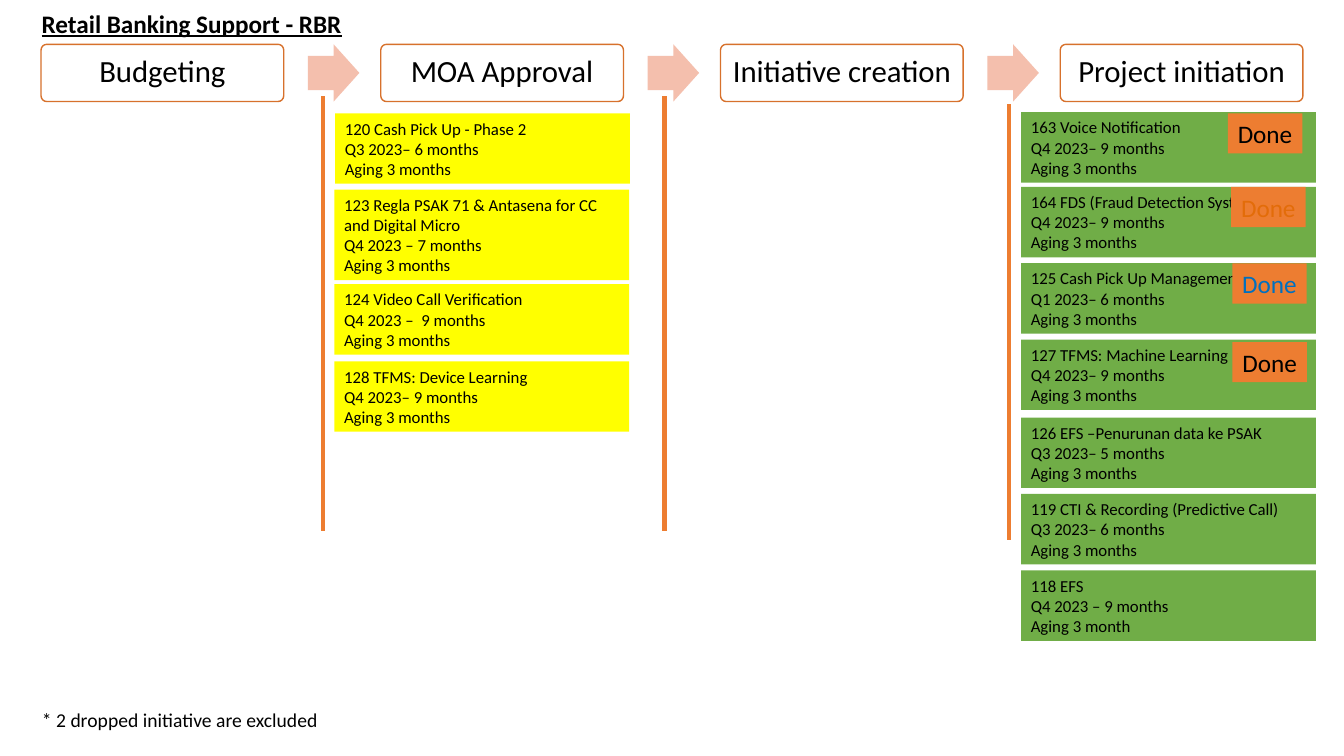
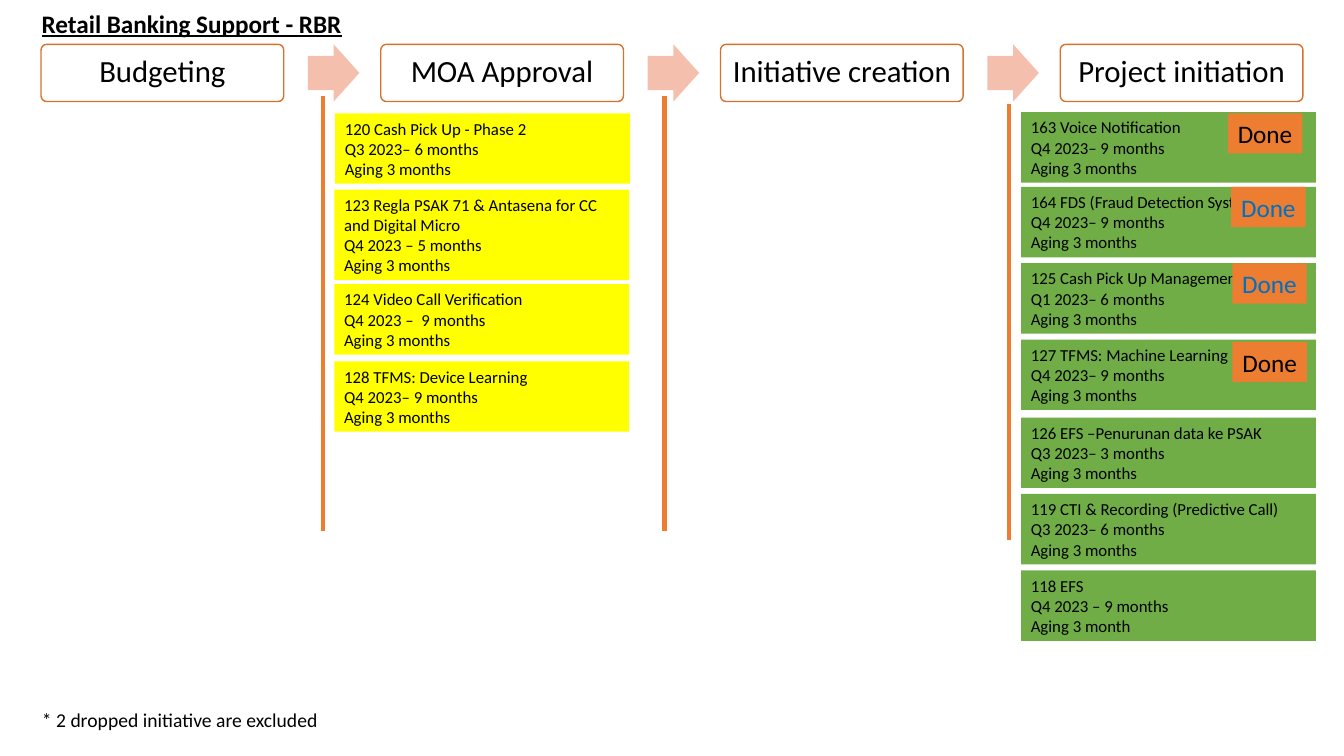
Done at (1268, 209) colour: orange -> blue
7: 7 -> 5
2023– 5: 5 -> 3
